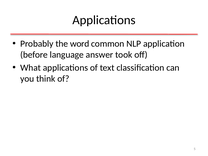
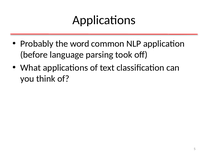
answer: answer -> parsing
